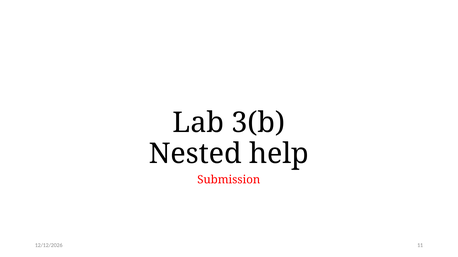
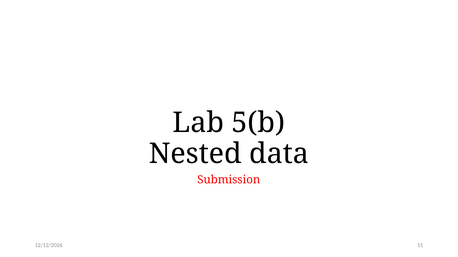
3(b: 3(b -> 5(b
help: help -> data
